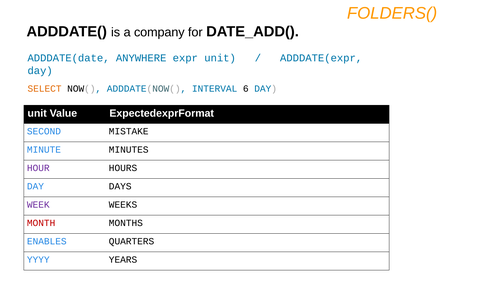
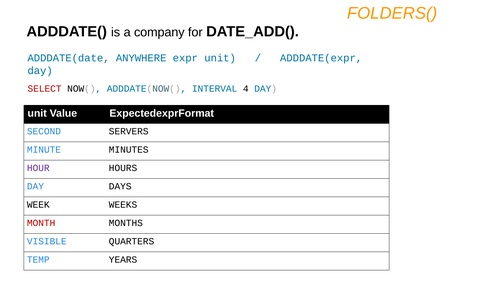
SELECT colour: orange -> red
6: 6 -> 4
MISTAKE: MISTAKE -> SERVERS
WEEK colour: purple -> black
ENABLES: ENABLES -> VISIBLE
YYYY: YYYY -> TEMP
